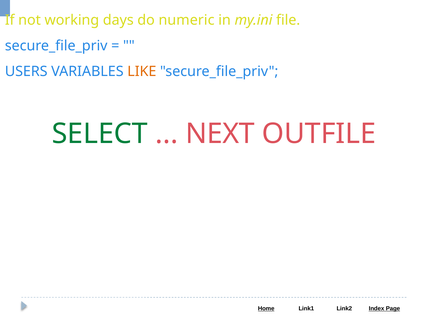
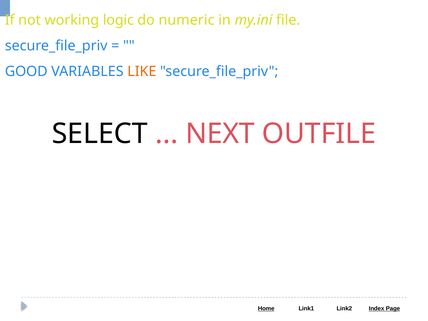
days: days -> logic
USERS: USERS -> GOOD
SELECT colour: green -> black
